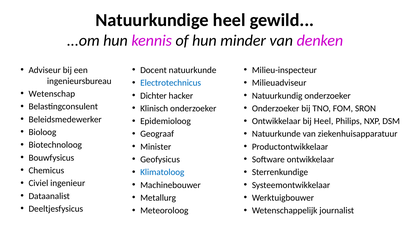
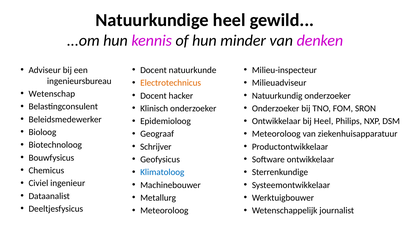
Electrotechnicus colour: blue -> orange
Dichter at (153, 96): Dichter -> Docent
Natuurkunde at (276, 134): Natuurkunde -> Meteoroloog
Minister: Minister -> Schrijver
